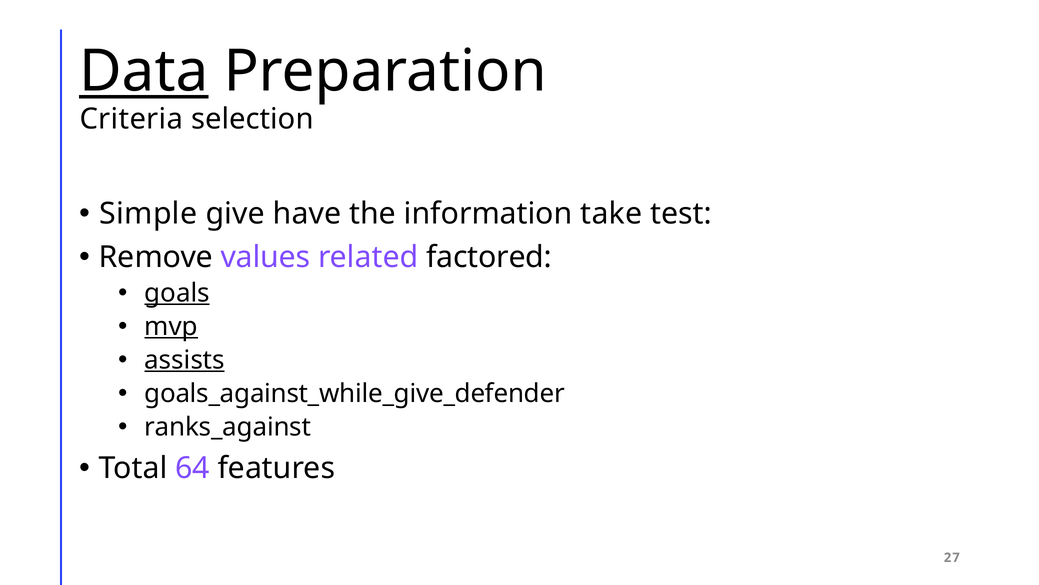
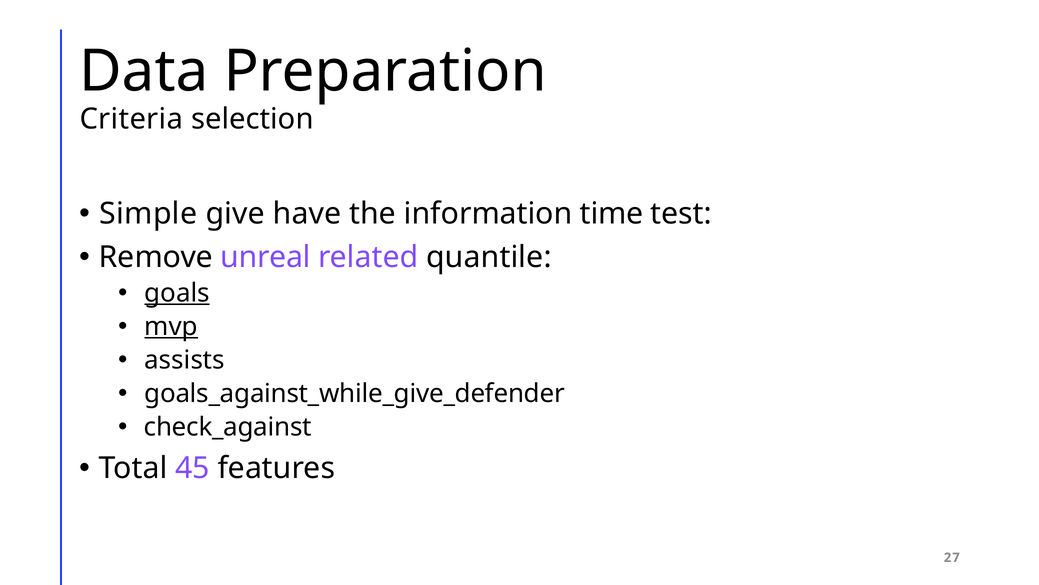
Data underline: present -> none
take: take -> time
values: values -> unreal
factored: factored -> quantile
assists underline: present -> none
ranks_against: ranks_against -> check_against
64: 64 -> 45
